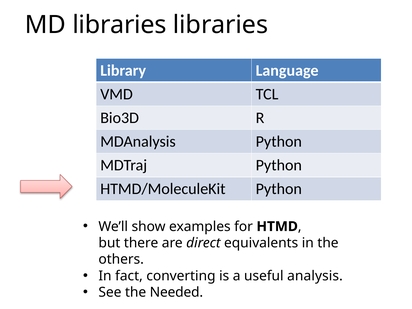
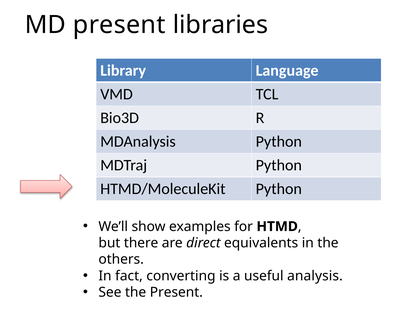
MD libraries: libraries -> present
the Needed: Needed -> Present
